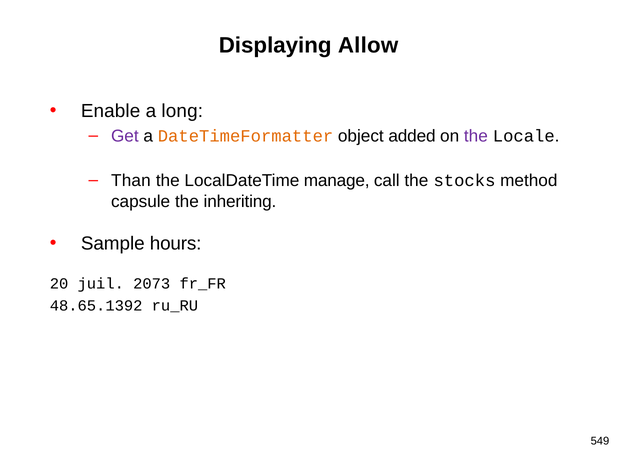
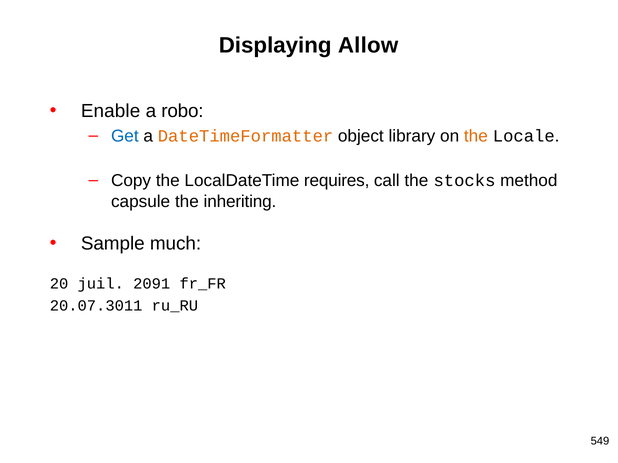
long: long -> robo
Get colour: purple -> blue
added: added -> library
the at (476, 136) colour: purple -> orange
Than: Than -> Copy
manage: manage -> requires
hours: hours -> much
2073: 2073 -> 2091
48.65.1392: 48.65.1392 -> 20.07.3011
